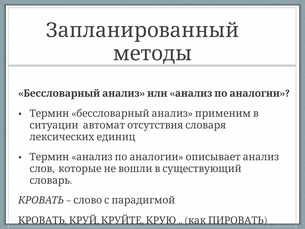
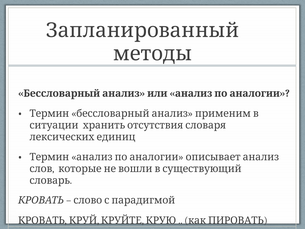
автомат: автомат -> хранить
